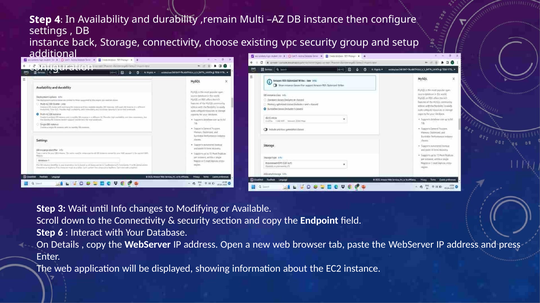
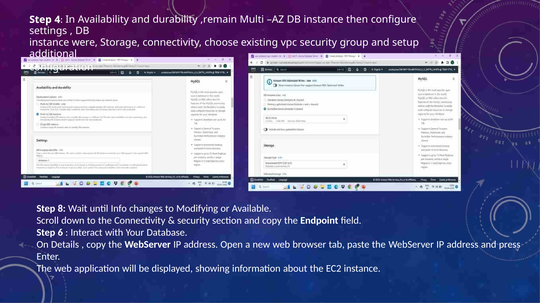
back: back -> were
3: 3 -> 8
